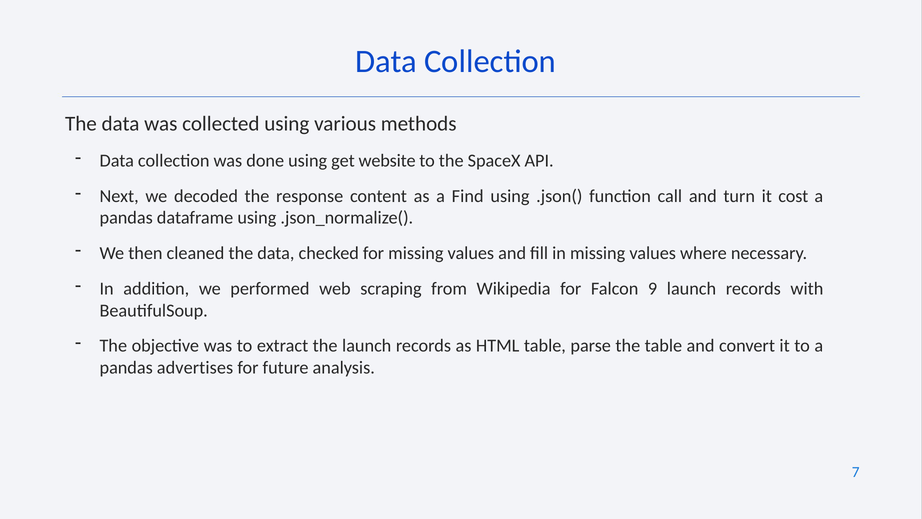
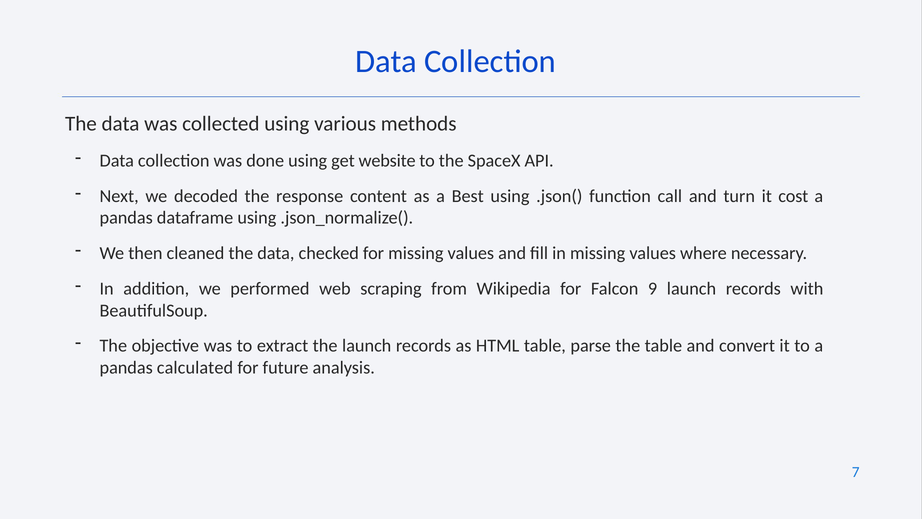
Find: Find -> Best
advertises: advertises -> calculated
